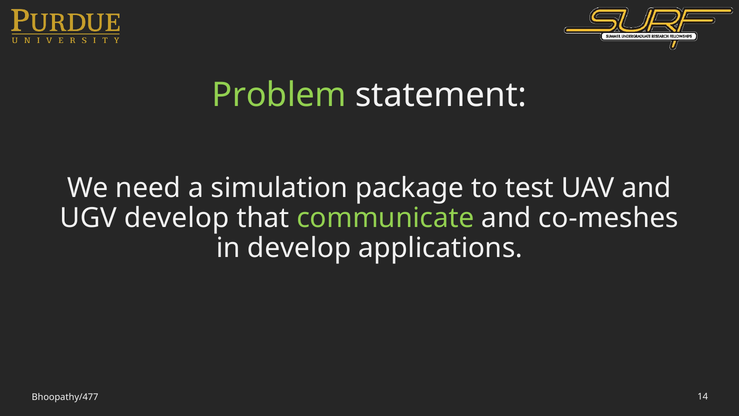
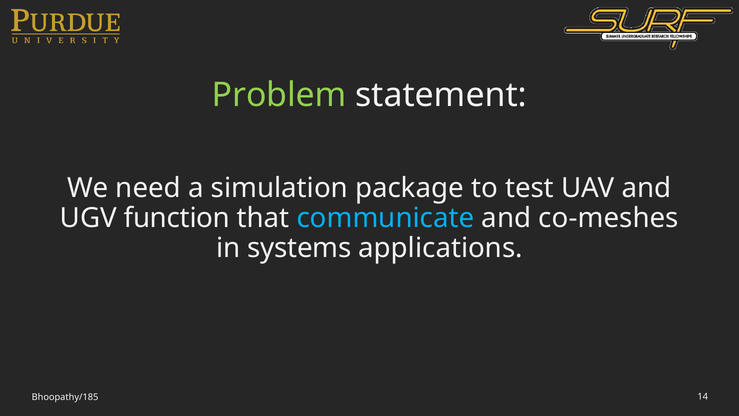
UGV develop: develop -> function
communicate colour: light green -> light blue
in develop: develop -> systems
Bhoopathy/477: Bhoopathy/477 -> Bhoopathy/185
